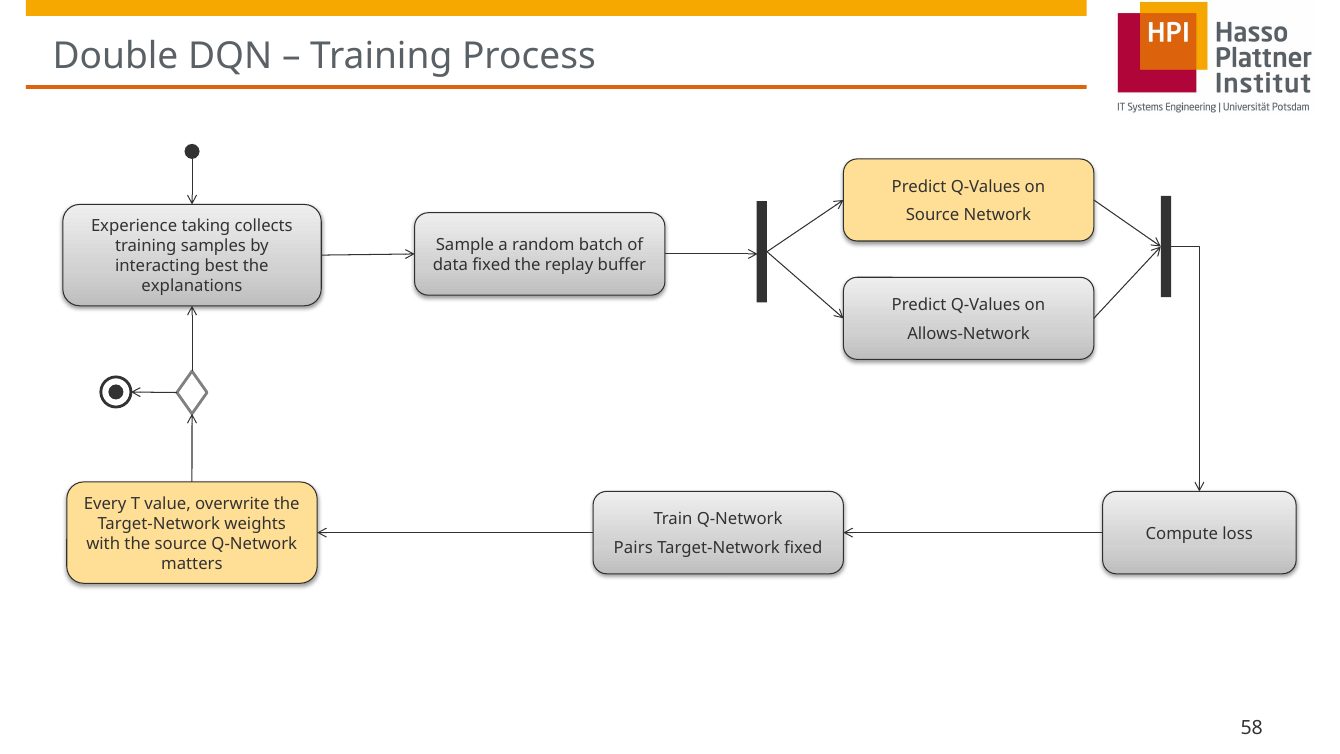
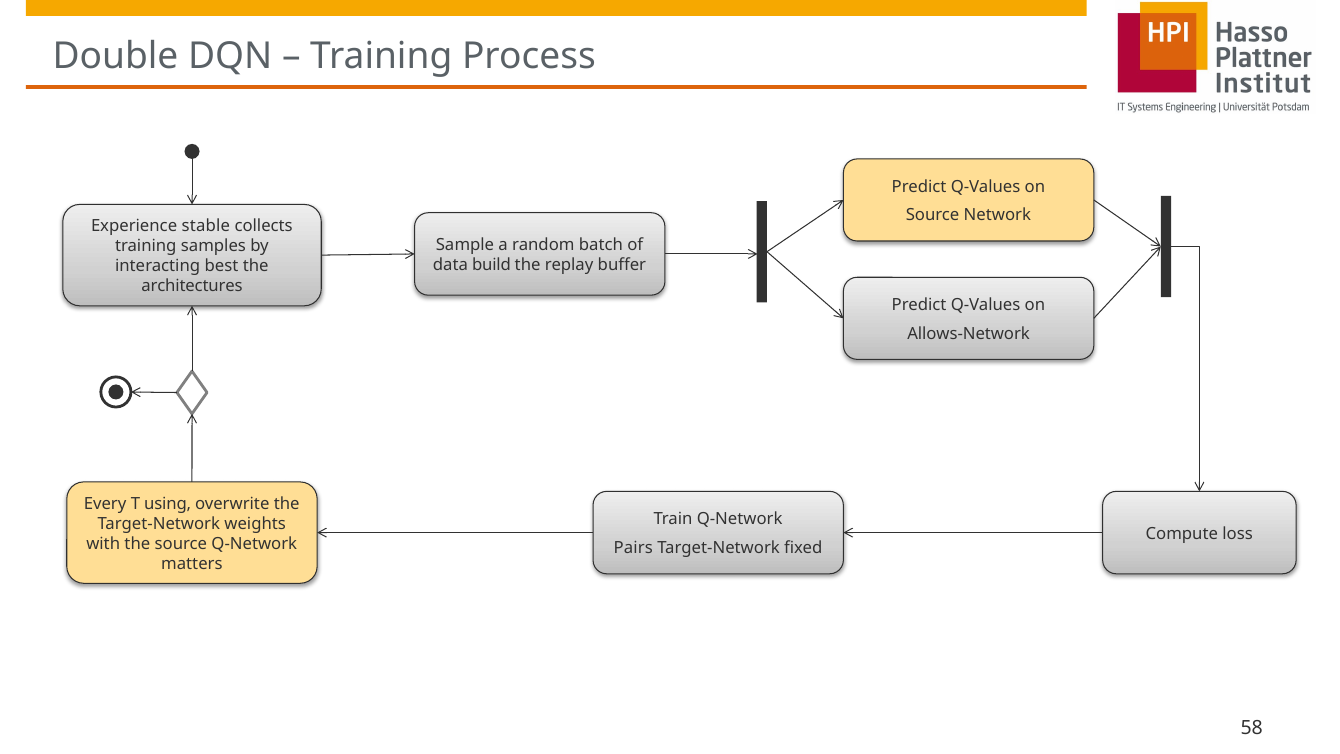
taking: taking -> stable
data fixed: fixed -> build
explanations: explanations -> architectures
value: value -> using
